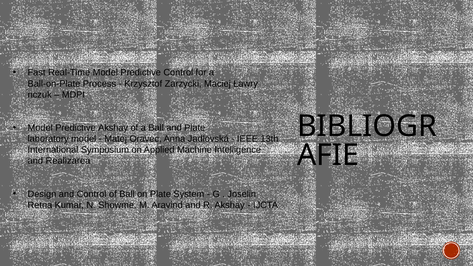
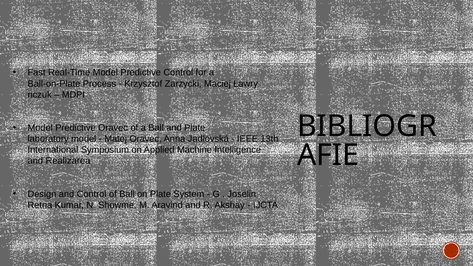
Predictive Akshay: Akshay -> Oravec
